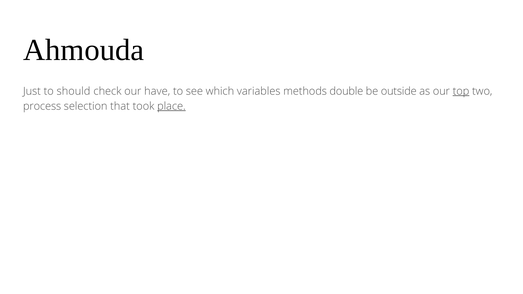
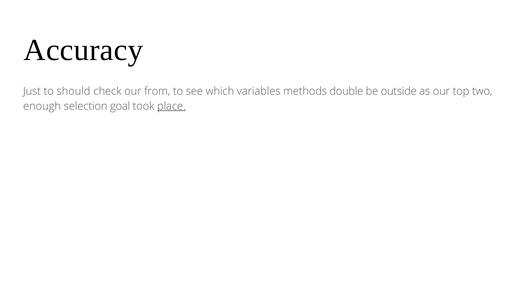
Ahmouda: Ahmouda -> Accuracy
have: have -> from
top underline: present -> none
process: process -> enough
that: that -> goal
